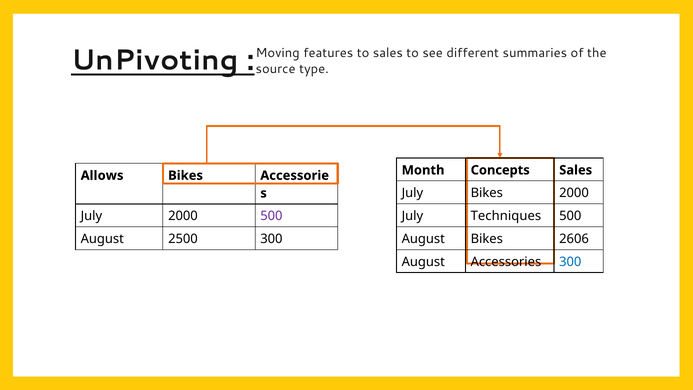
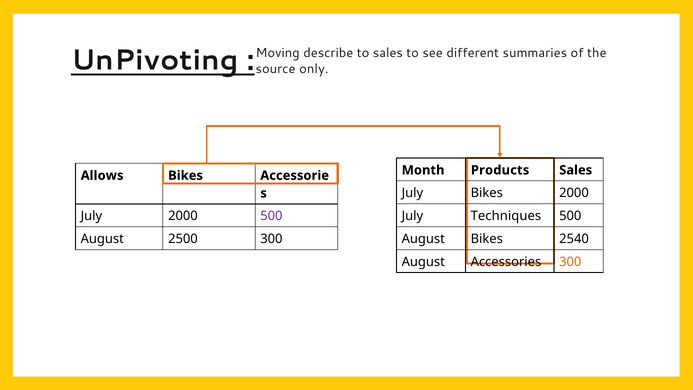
features: features -> describe
type: type -> only
Concepts: Concepts -> Products
2606: 2606 -> 2540
300 at (570, 262) colour: blue -> orange
